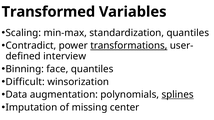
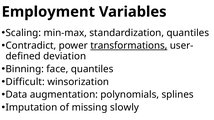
Transformed: Transformed -> Employment
interview: interview -> deviation
splines underline: present -> none
center: center -> slowly
